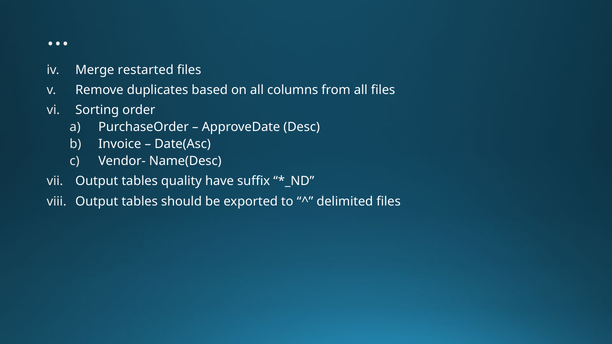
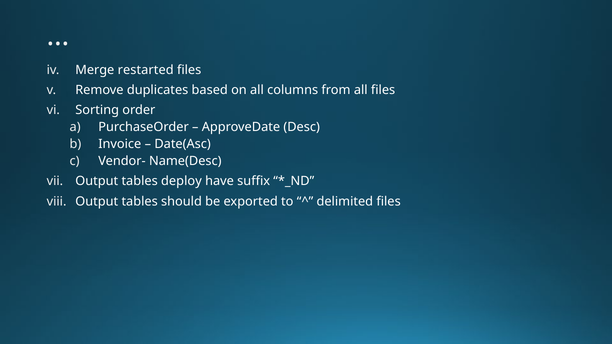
quality: quality -> deploy
